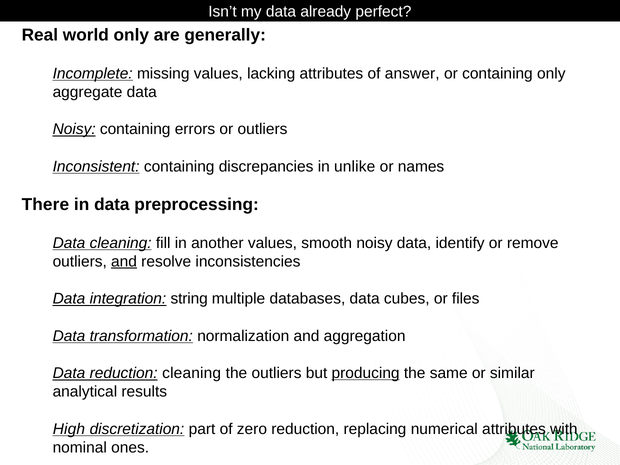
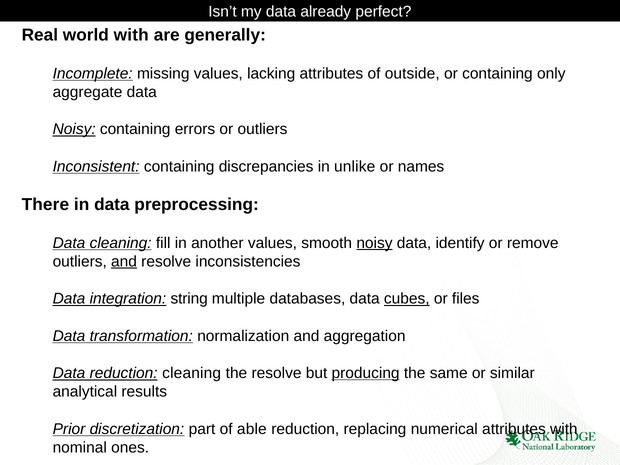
world only: only -> with
answer: answer -> outside
noisy at (374, 243) underline: none -> present
cubes underline: none -> present
the outliers: outliers -> resolve
High: High -> Prior
zero: zero -> able
